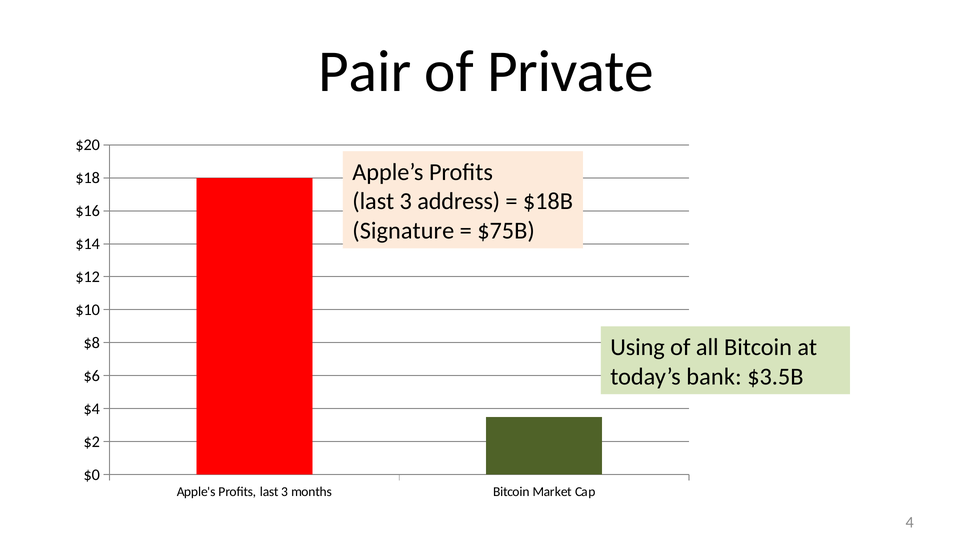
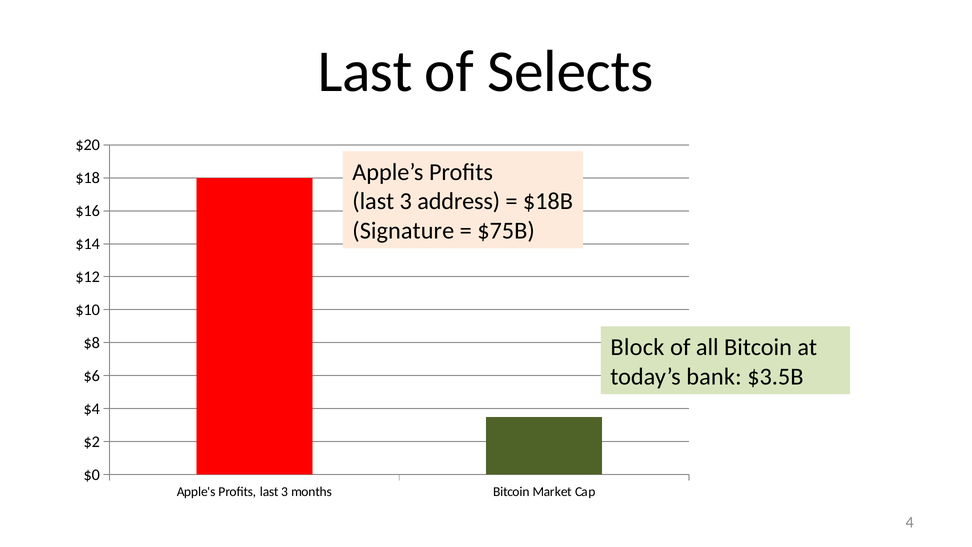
Pair at (365, 72): Pair -> Last
Private: Private -> Selects
Using: Using -> Block
